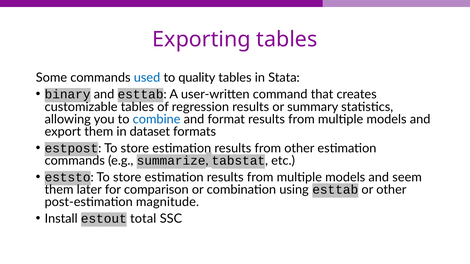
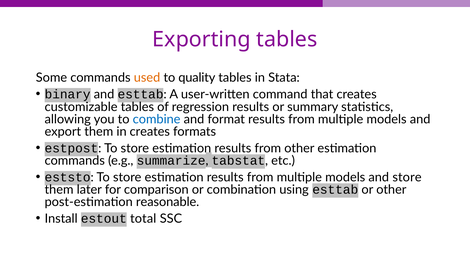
used colour: blue -> orange
in dataset: dataset -> creates
and seem: seem -> store
magnitude: magnitude -> reasonable
